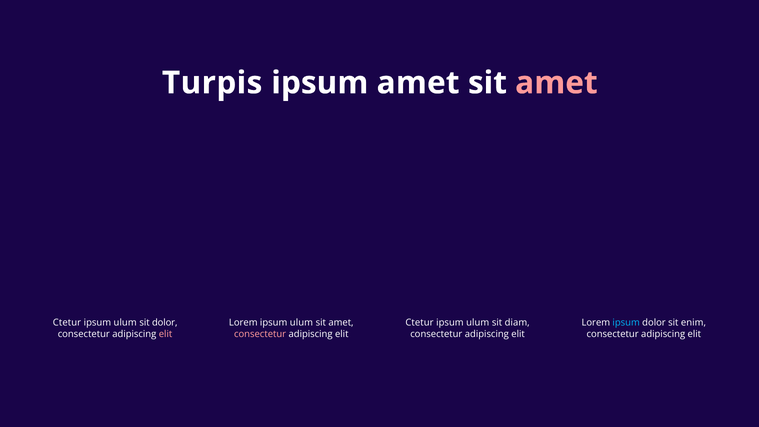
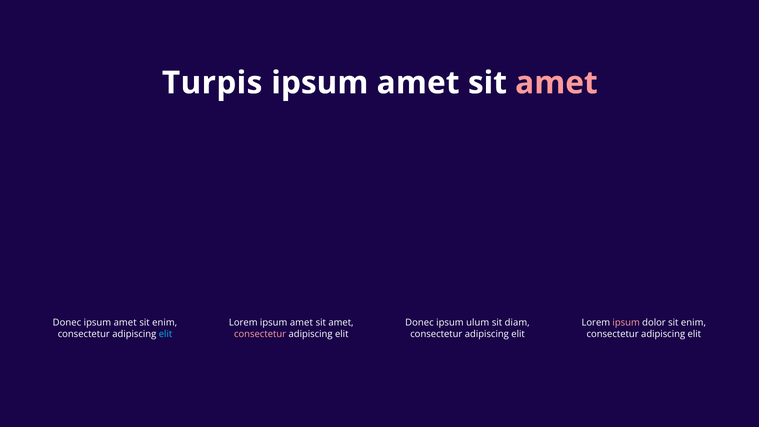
Ctetur at (67, 323): Ctetur -> Donec
ulum at (125, 323): ulum -> amet
dolor at (165, 323): dolor -> enim
Lorem ipsum ulum: ulum -> amet
Ctetur at (419, 323): Ctetur -> Donec
ipsum at (626, 323) colour: light blue -> pink
elit at (166, 334) colour: pink -> light blue
